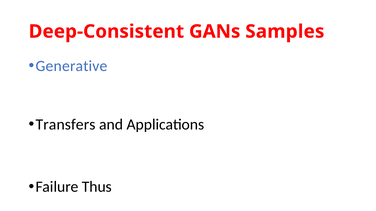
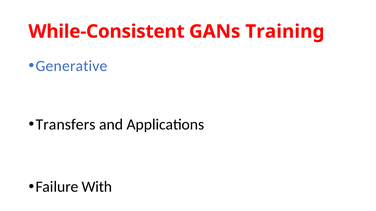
Deep-Consistent: Deep-Consistent -> While-Consistent
Samples: Samples -> Training
Thus: Thus -> With
